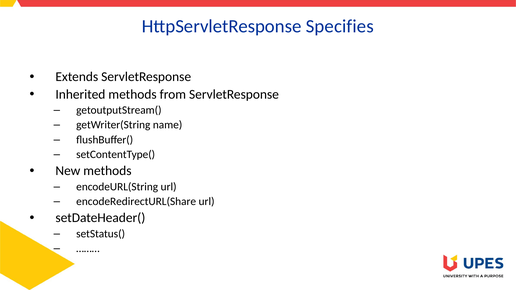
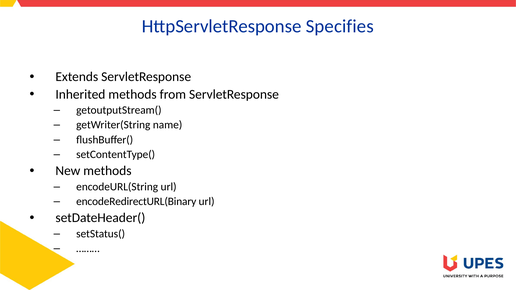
encodeRedirectURL(Share: encodeRedirectURL(Share -> encodeRedirectURL(Binary
